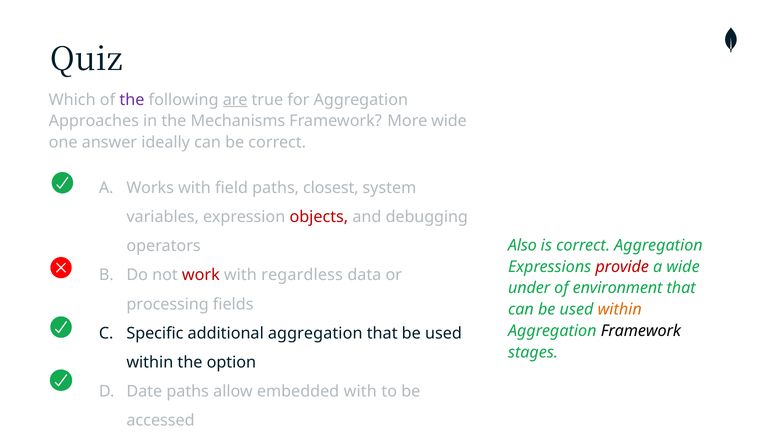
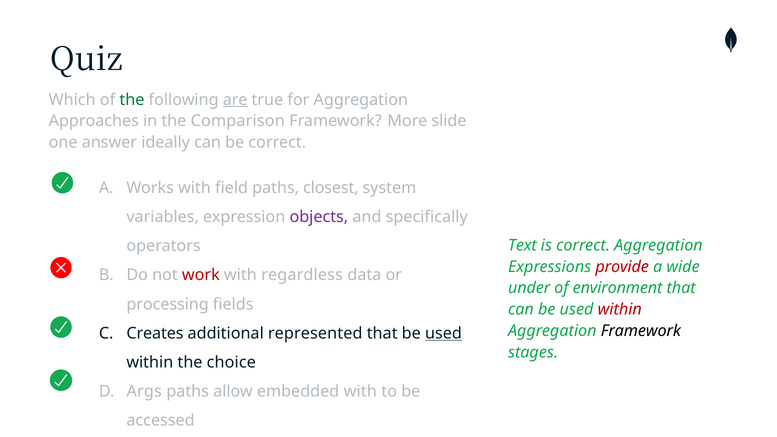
the at (132, 100) colour: purple -> green
Mechanisms: Mechanisms -> Comparison
More wide: wide -> slide
objects colour: red -> purple
debugging: debugging -> specifically
Also: Also -> Text
within at (620, 310) colour: orange -> red
Specific: Specific -> Creates
additional aggregation: aggregation -> represented
used at (443, 333) underline: none -> present
option: option -> choice
Date: Date -> Args
